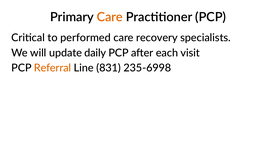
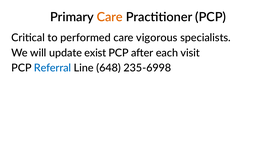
recovery: recovery -> vigorous
daily: daily -> exist
Referral colour: orange -> blue
831: 831 -> 648
